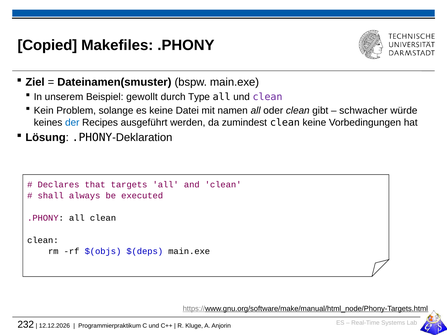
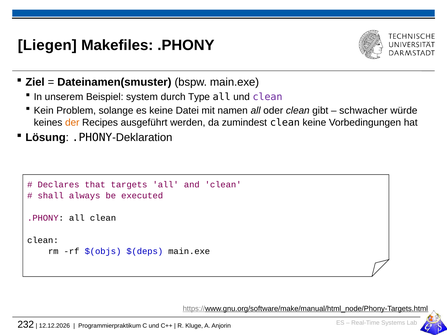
Copied: Copied -> Liegen
gewollt: gewollt -> system
der colour: blue -> orange
